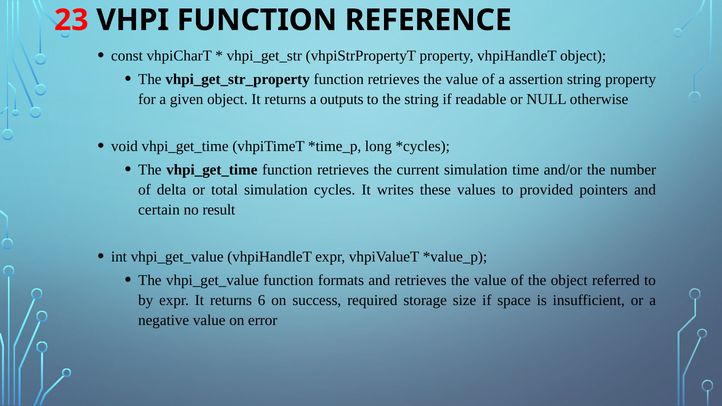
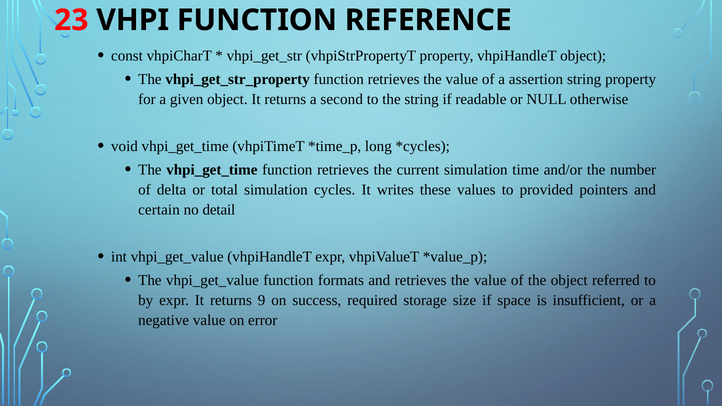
outputs: outputs -> second
result: result -> detail
6: 6 -> 9
